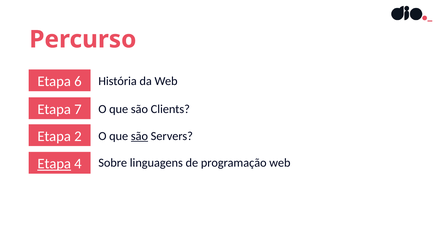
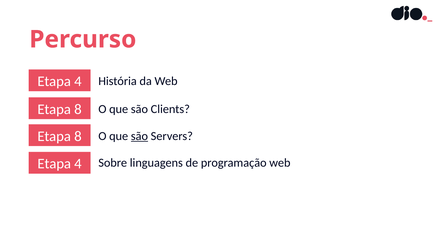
6 at (78, 82): 6 -> 4
7 at (78, 109): 7 -> 8
2 at (78, 136): 2 -> 8
Etapa at (54, 164) underline: present -> none
